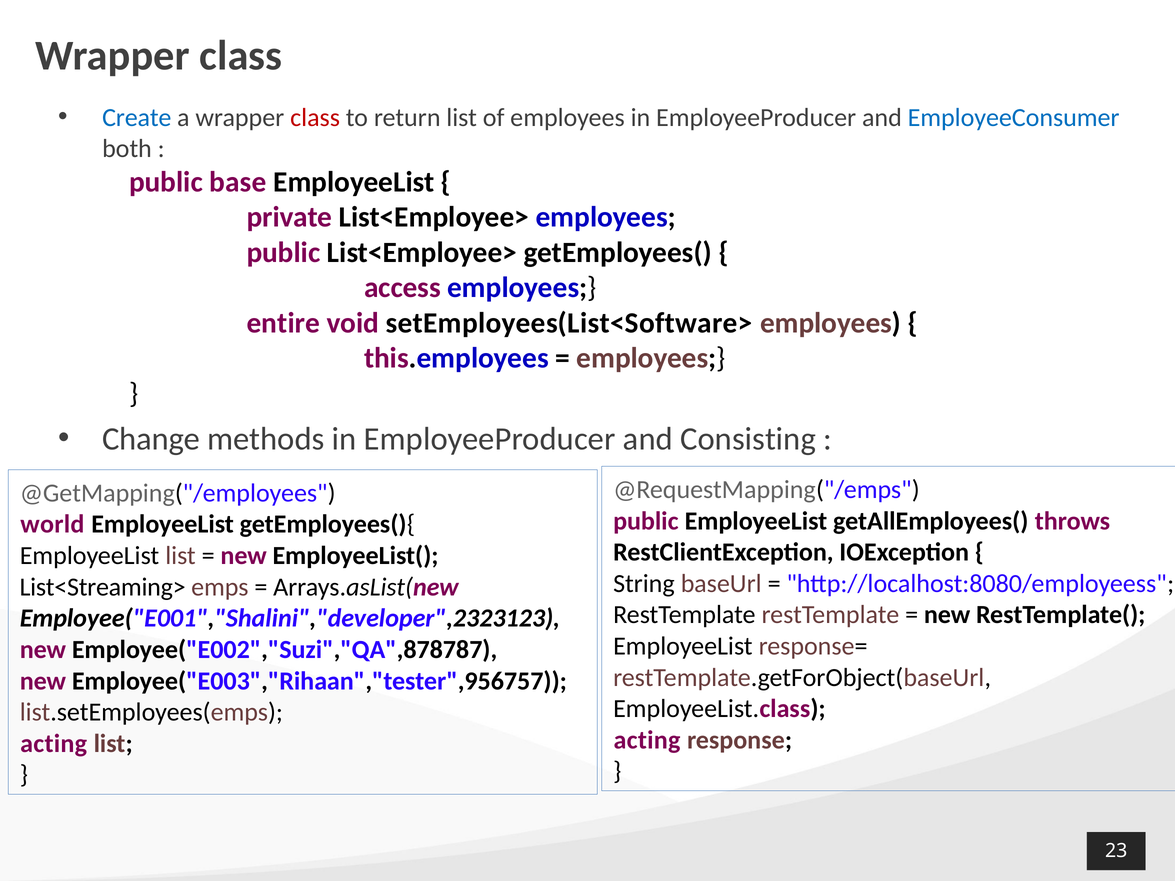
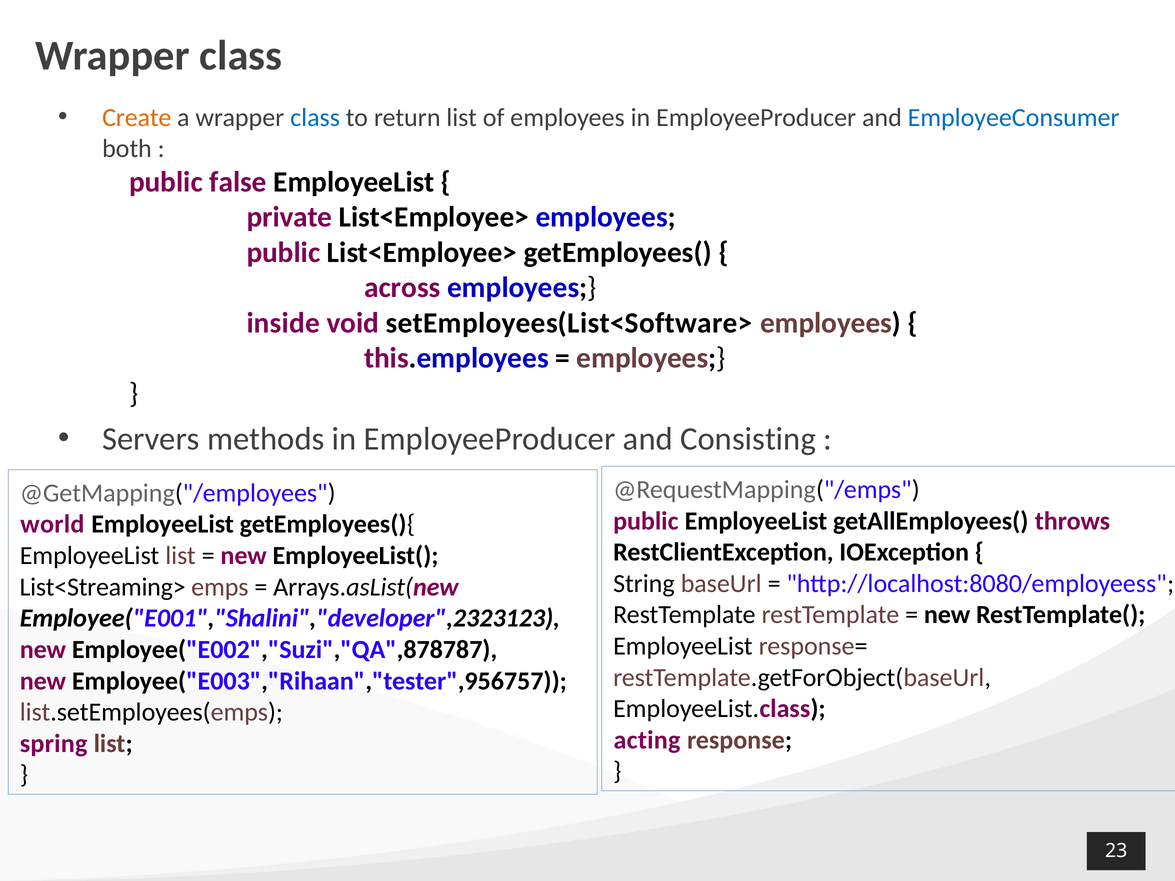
Create colour: blue -> orange
class at (315, 117) colour: red -> blue
base: base -> false
access: access -> across
entire: entire -> inside
Change: Change -> Servers
acting at (54, 744): acting -> spring
